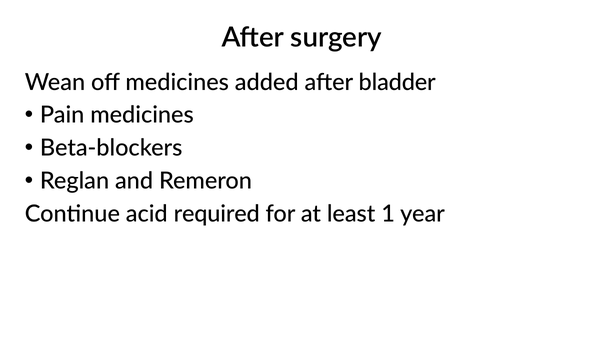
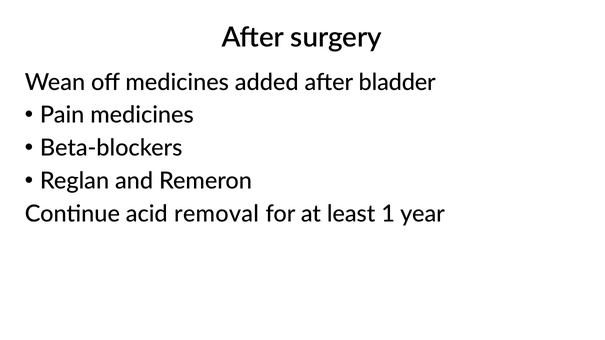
required: required -> removal
